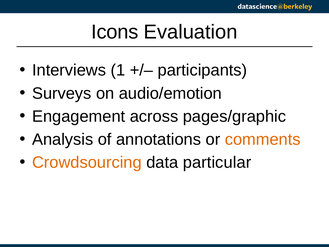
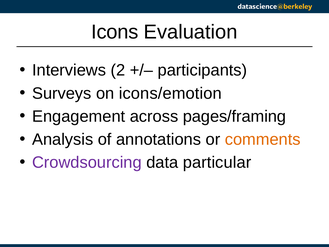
1: 1 -> 2
audio/emotion: audio/emotion -> icons/emotion
pages/graphic: pages/graphic -> pages/framing
Crowdsourcing colour: orange -> purple
